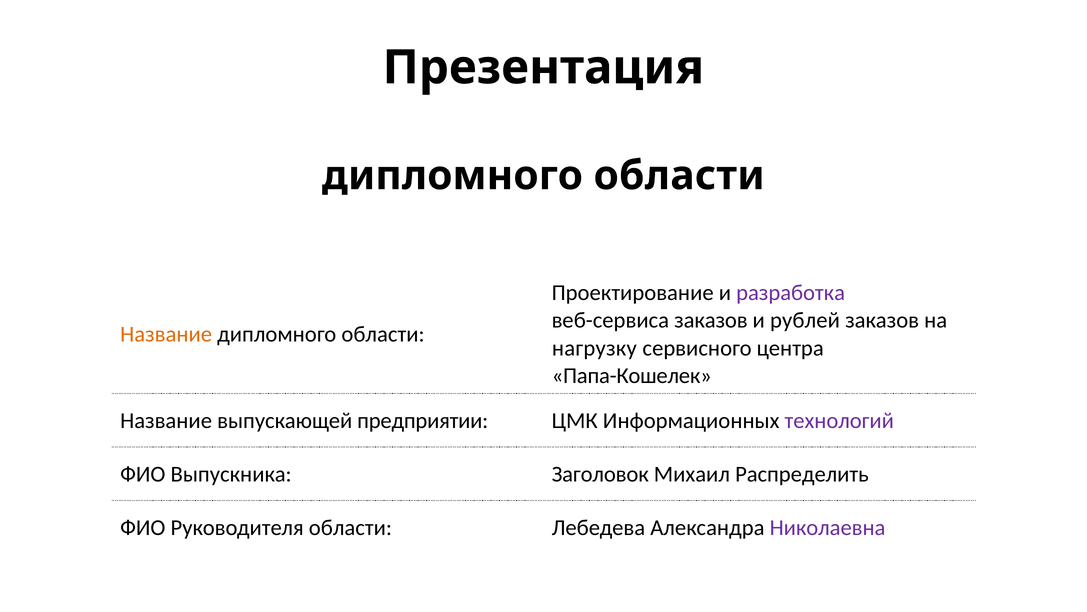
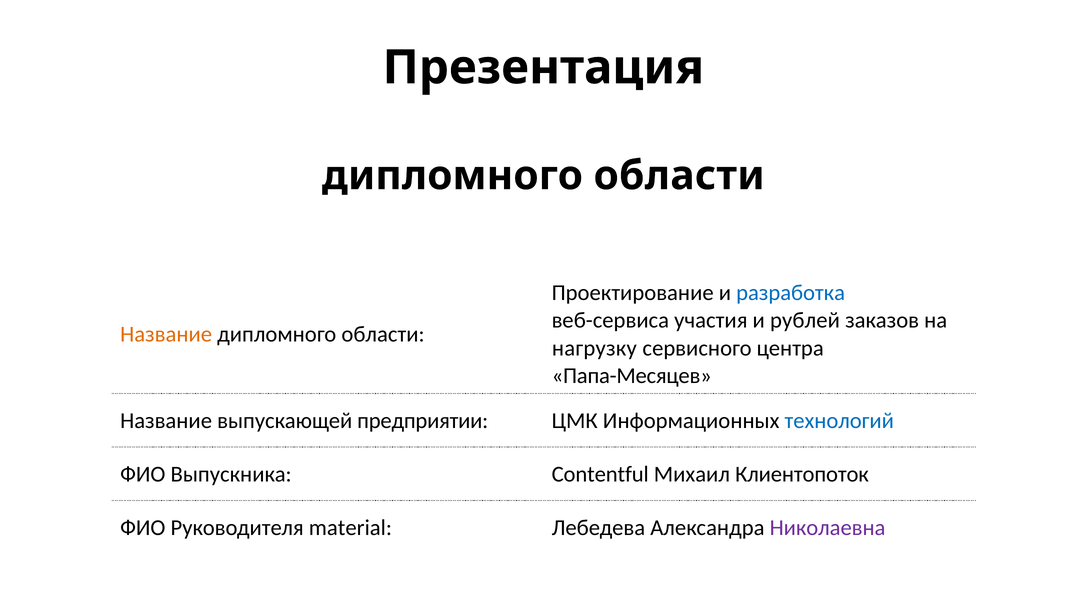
разработка colour: purple -> blue
веб-сервиса заказов: заказов -> участия
Папа-Кошелек: Папа-Кошелек -> Папа-Месяцев
технологий colour: purple -> blue
Заголовок: Заголовок -> Contentful
Распределить: Распределить -> Клиентопоток
Руководителя области: области -> material
